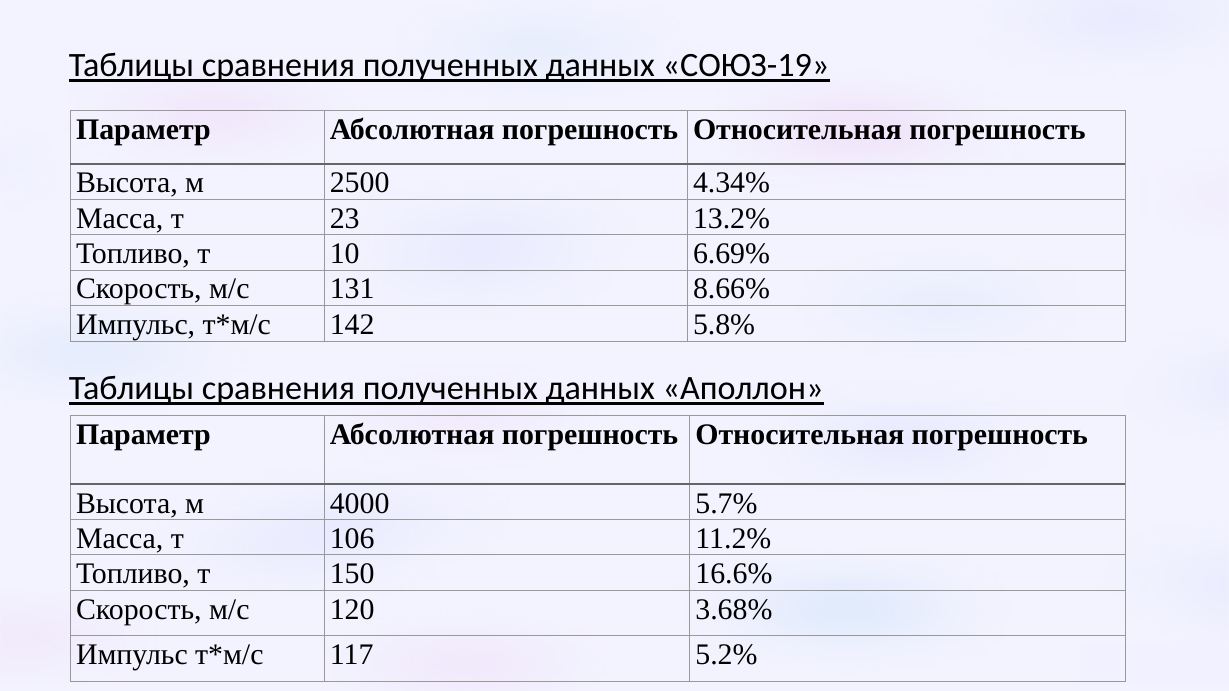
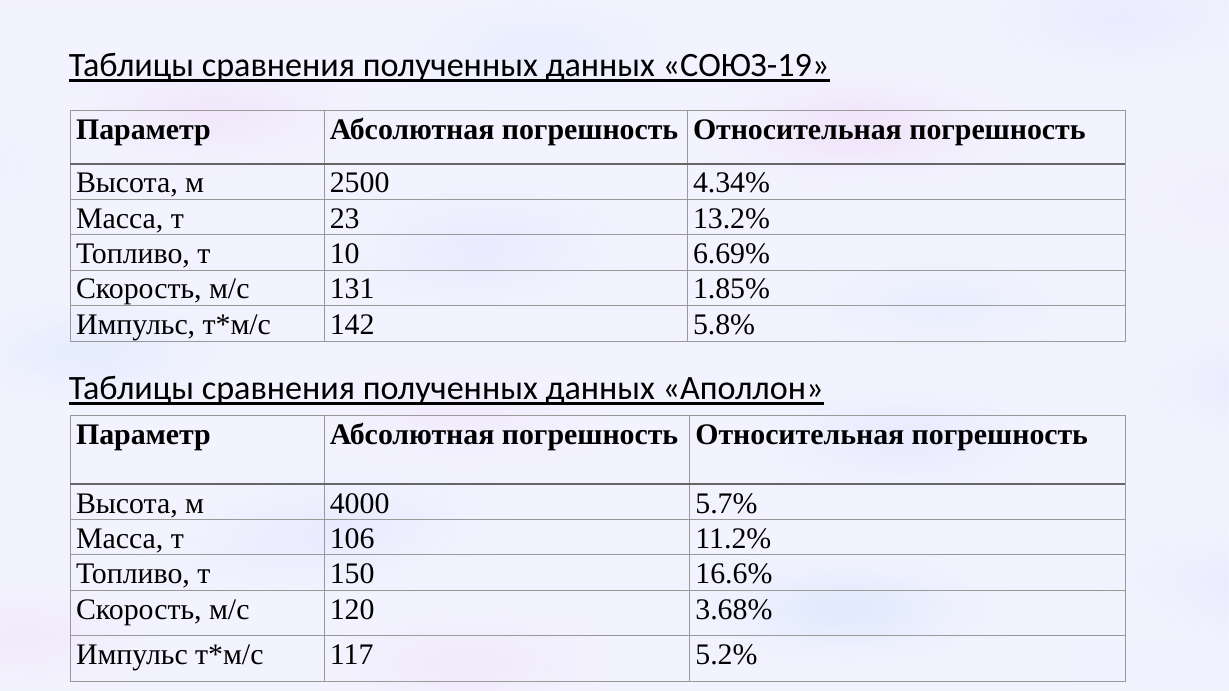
8.66%: 8.66% -> 1.85%
